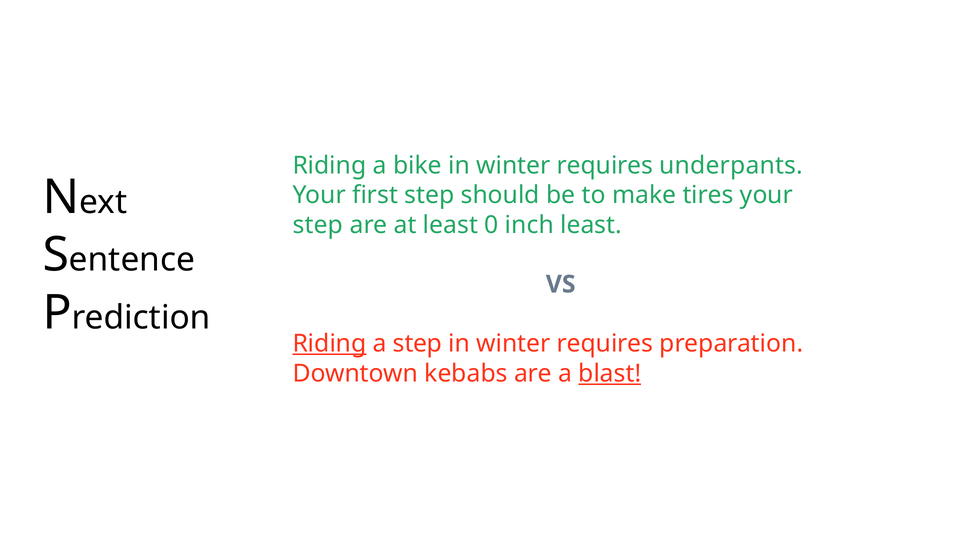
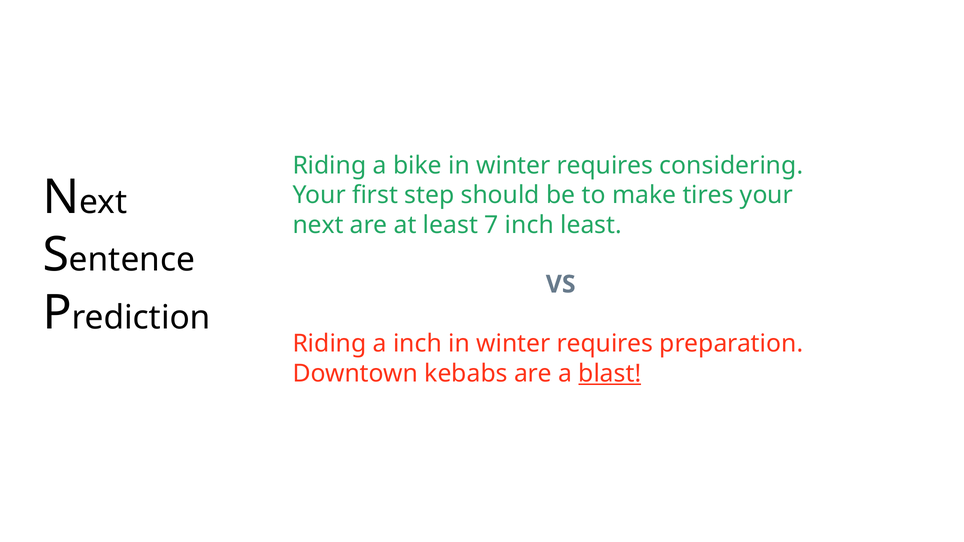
underpants: underpants -> considering
step at (318, 225): step -> next
0: 0 -> 7
Riding at (329, 344) underline: present -> none
a step: step -> inch
